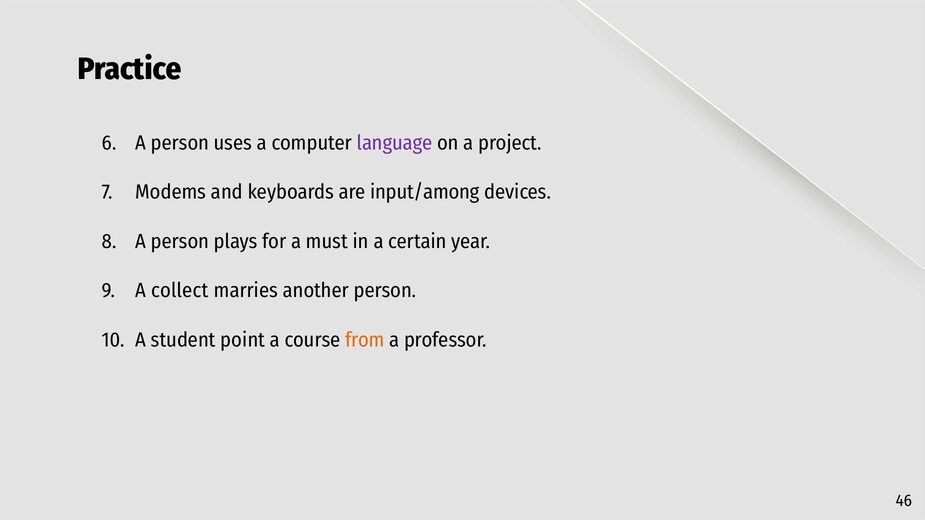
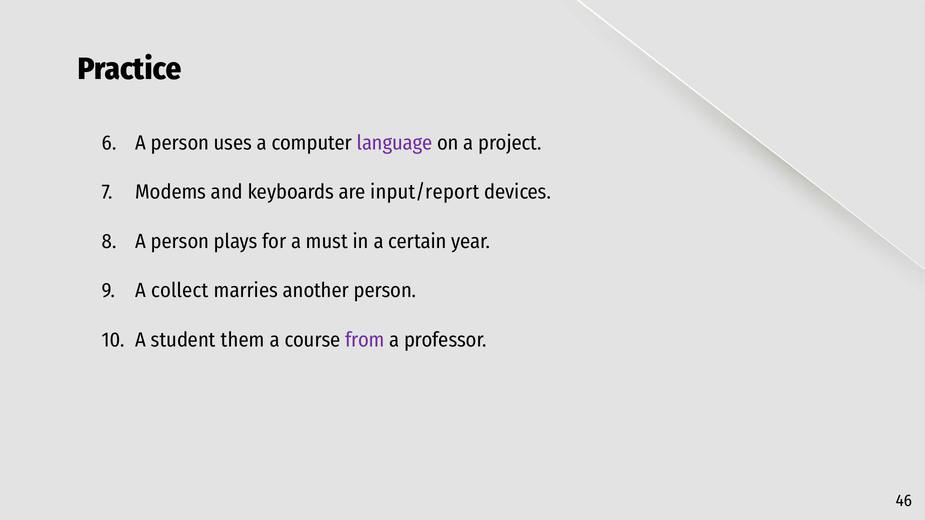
input/among: input/among -> input/report
point: point -> them
from colour: orange -> purple
